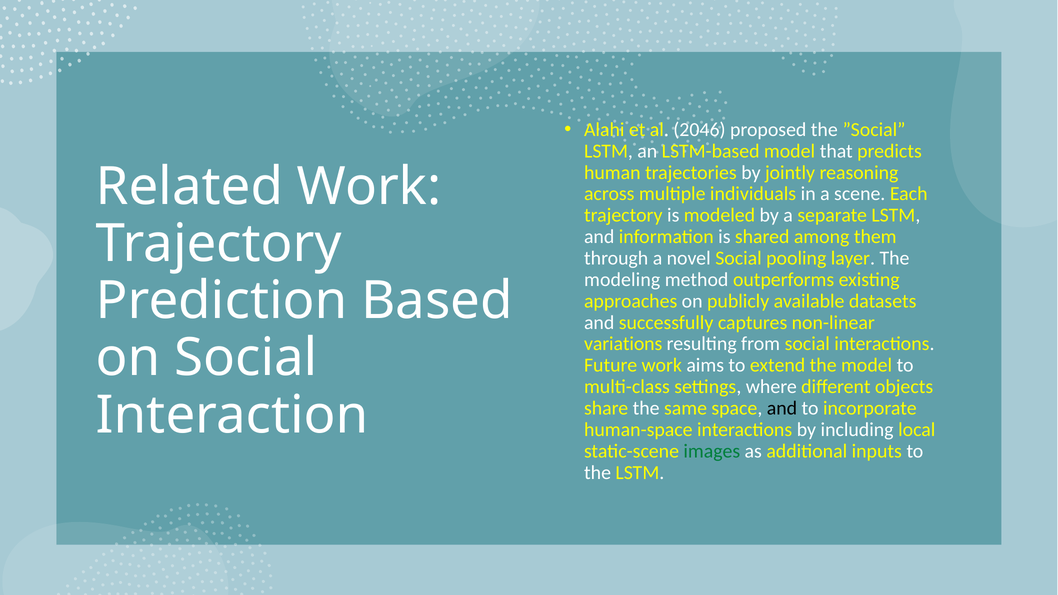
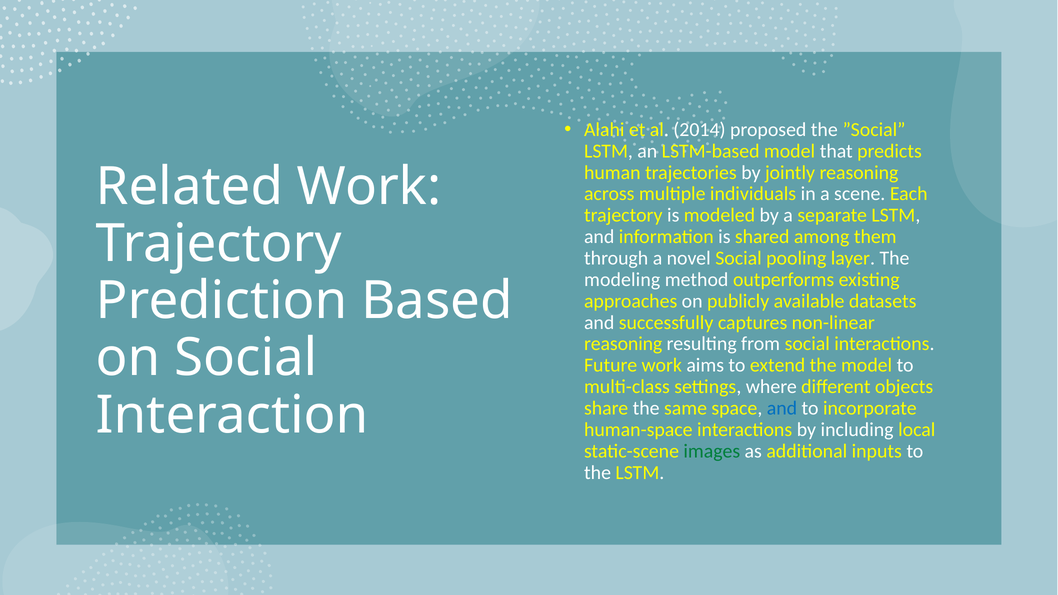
2046: 2046 -> 2014
variations at (623, 344): variations -> reasoning
and at (782, 408) colour: black -> blue
